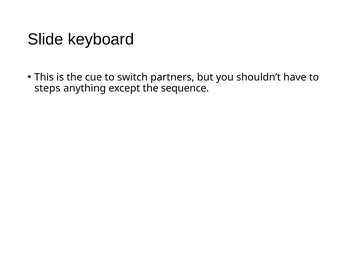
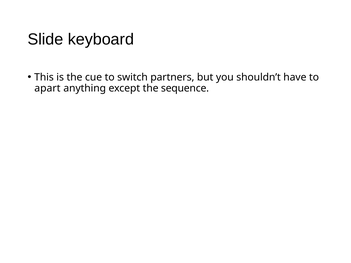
steps: steps -> apart
